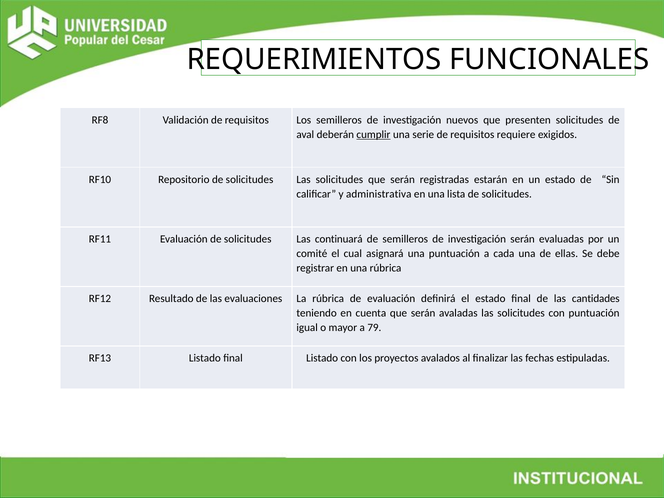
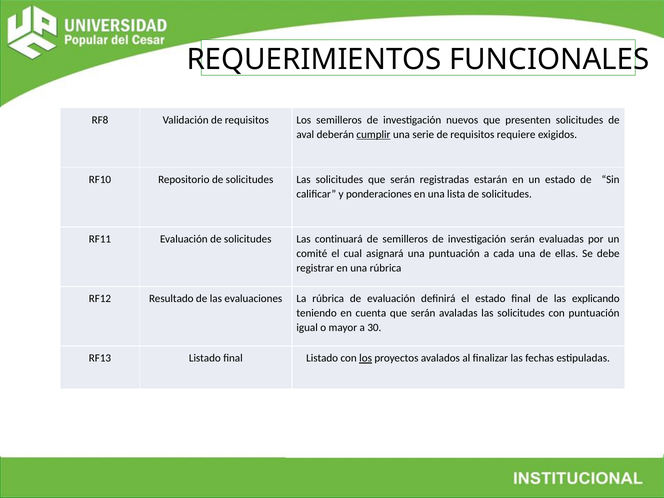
administrativa: administrativa -> ponderaciones
cantidades: cantidades -> explicando
79: 79 -> 30
los at (366, 358) underline: none -> present
